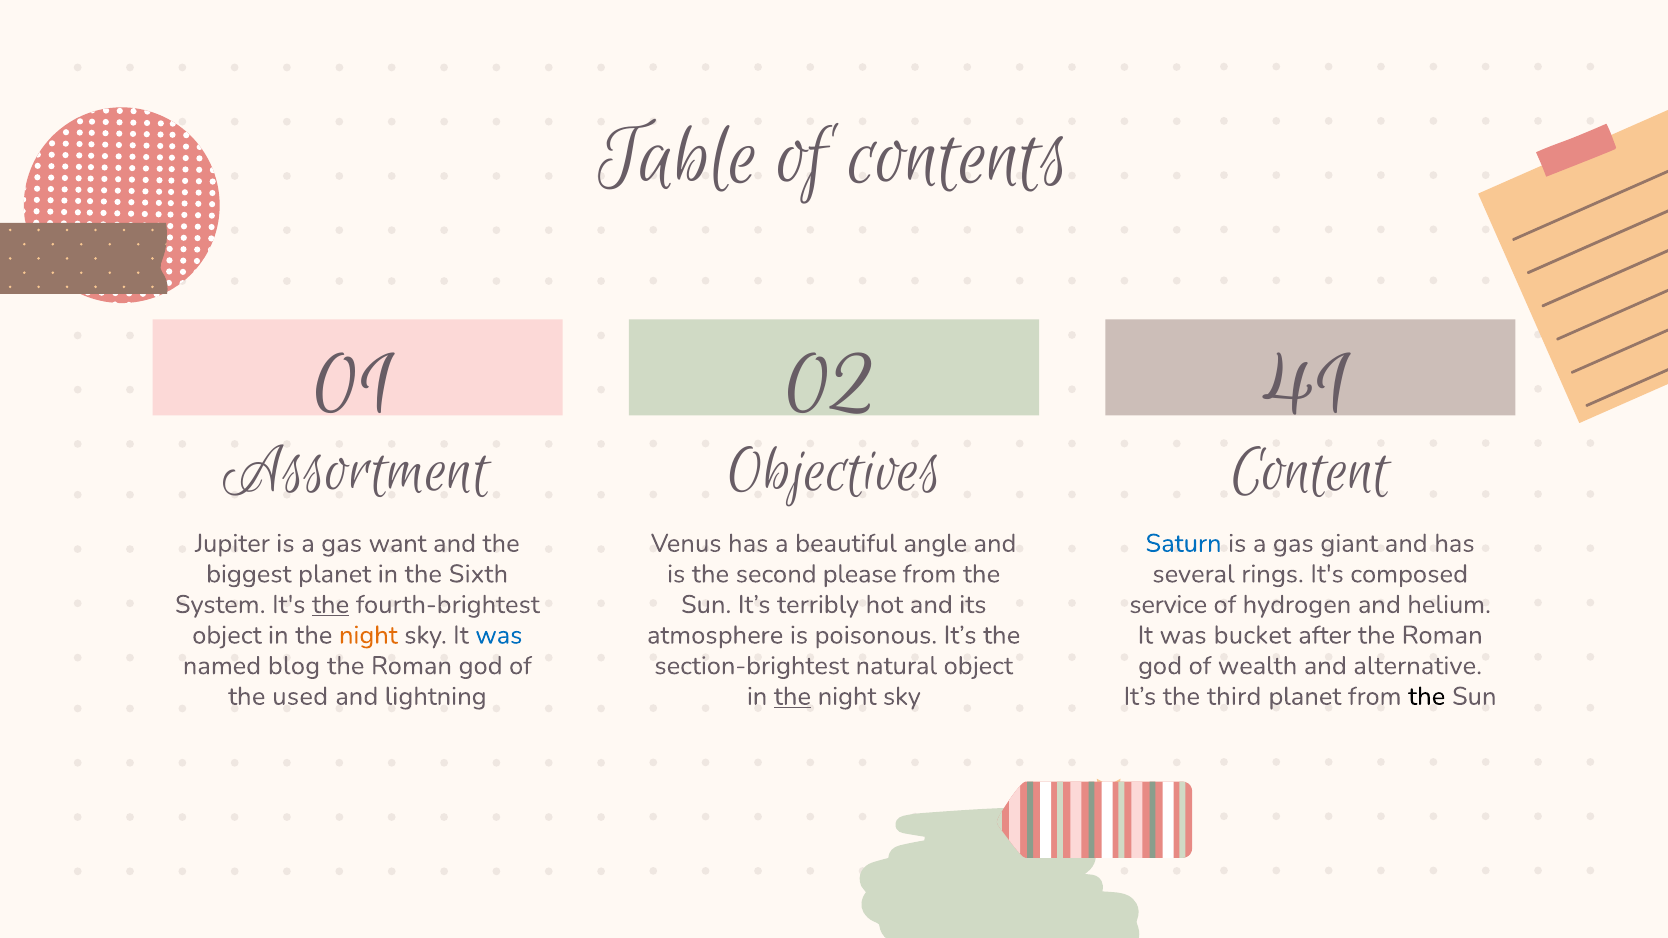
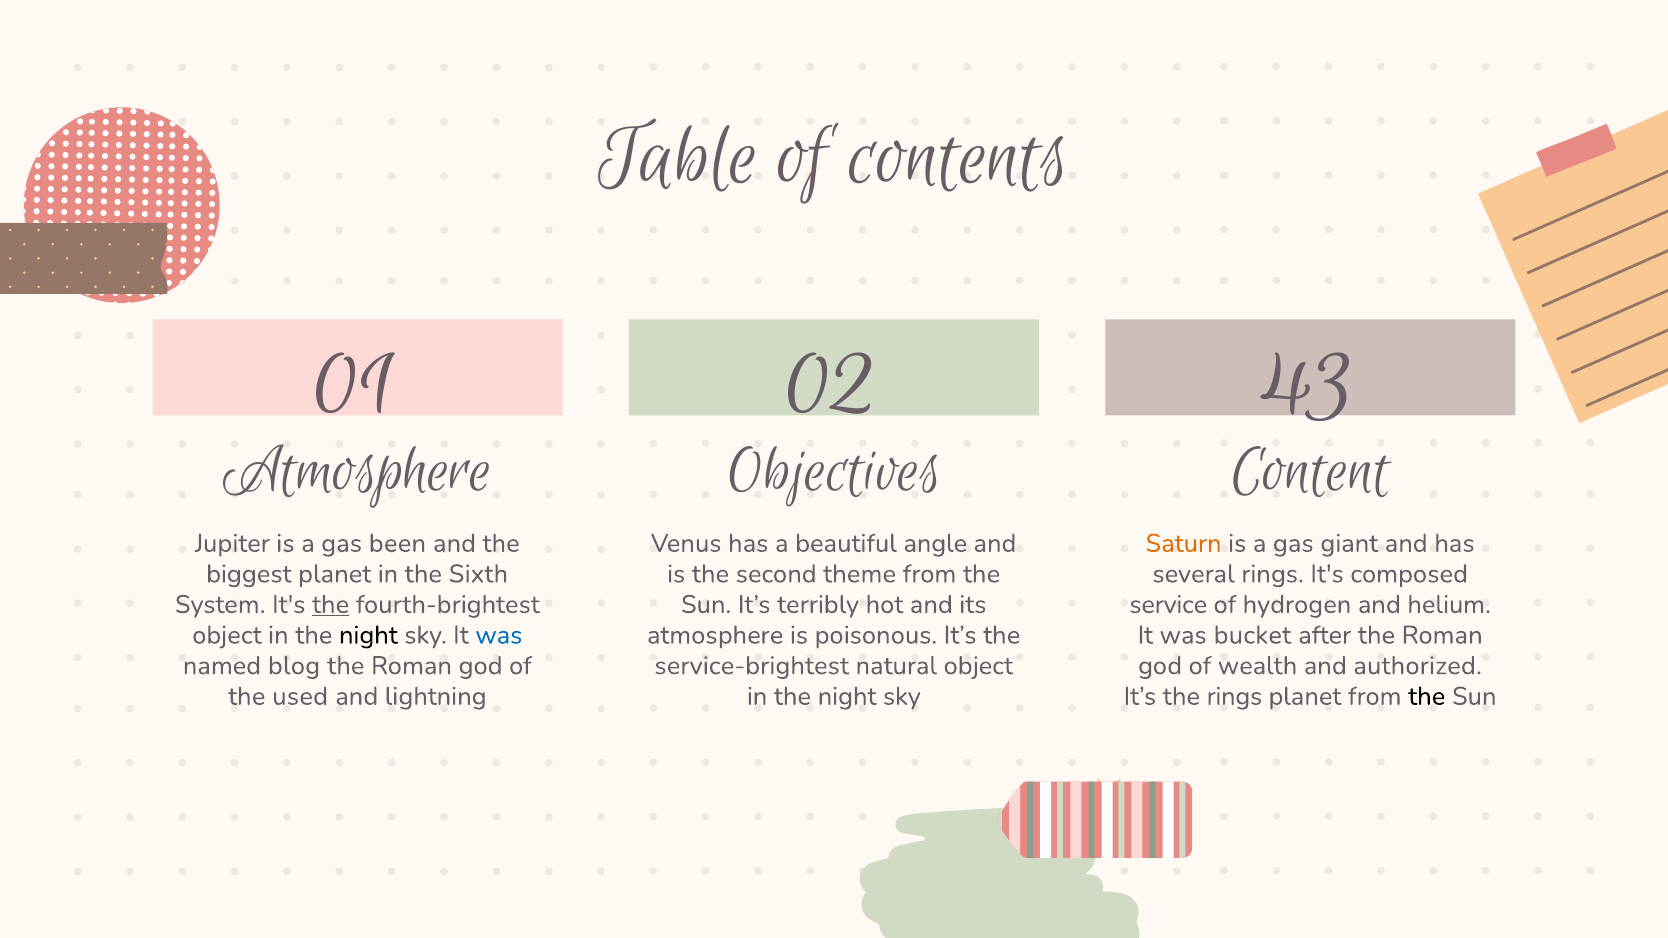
41: 41 -> 43
Assortment at (357, 467): Assortment -> Atmosphere
want: want -> been
Saturn colour: blue -> orange
please: please -> theme
night at (368, 635) colour: orange -> black
section-brightest: section-brightest -> service-brightest
alternative: alternative -> authorized
the at (792, 697) underline: present -> none
the third: third -> rings
